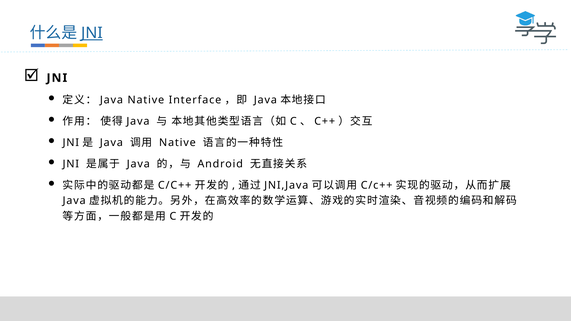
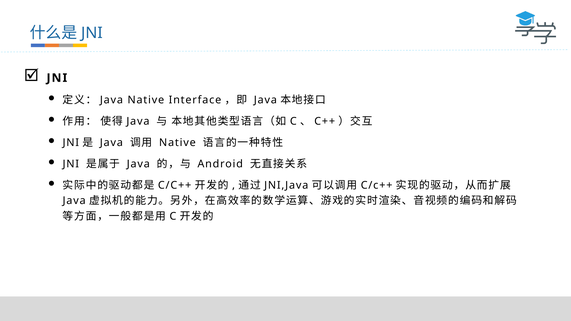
JNI at (92, 33) underline: present -> none
